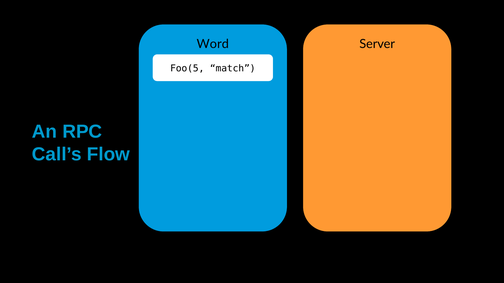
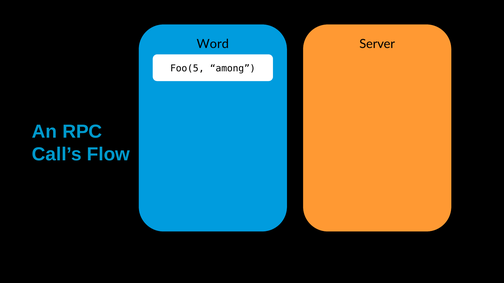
match: match -> among
